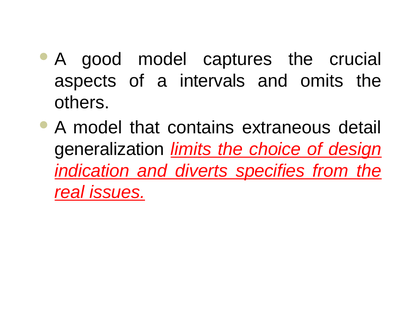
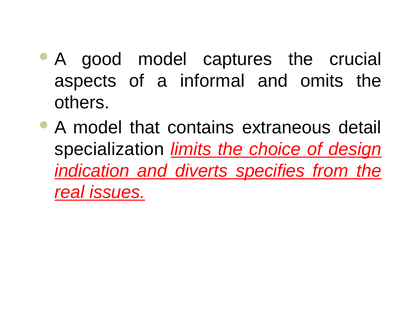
intervals: intervals -> informal
generalization: generalization -> specialization
